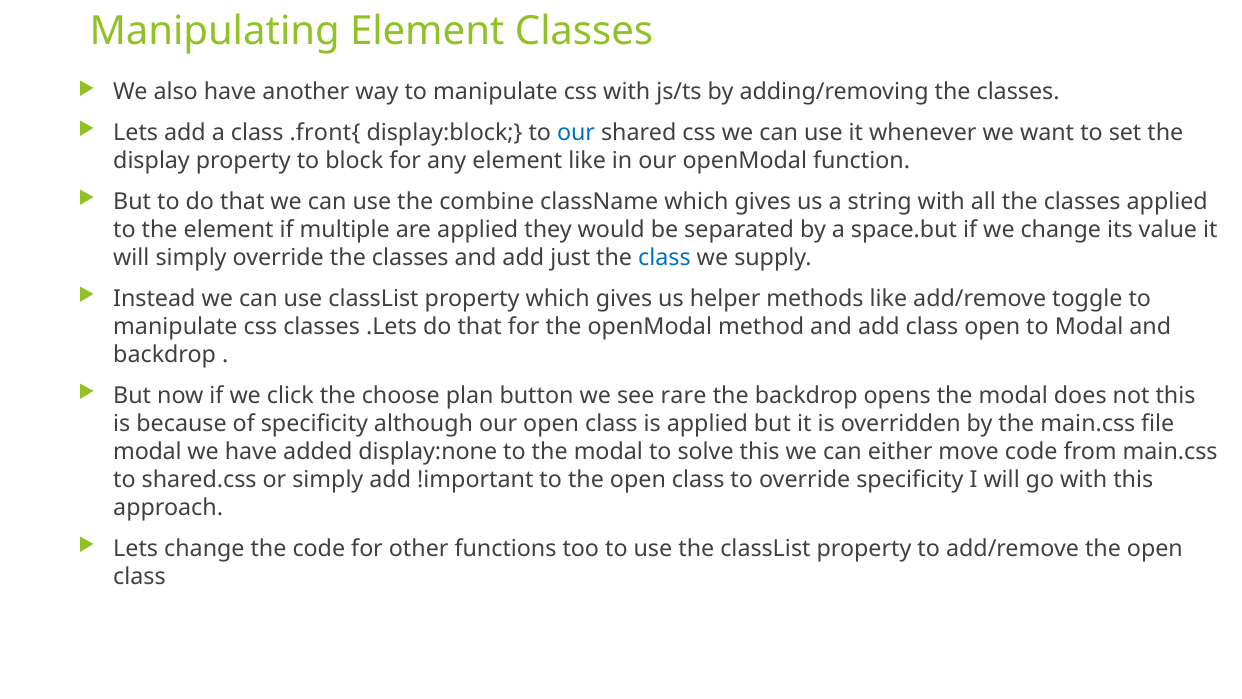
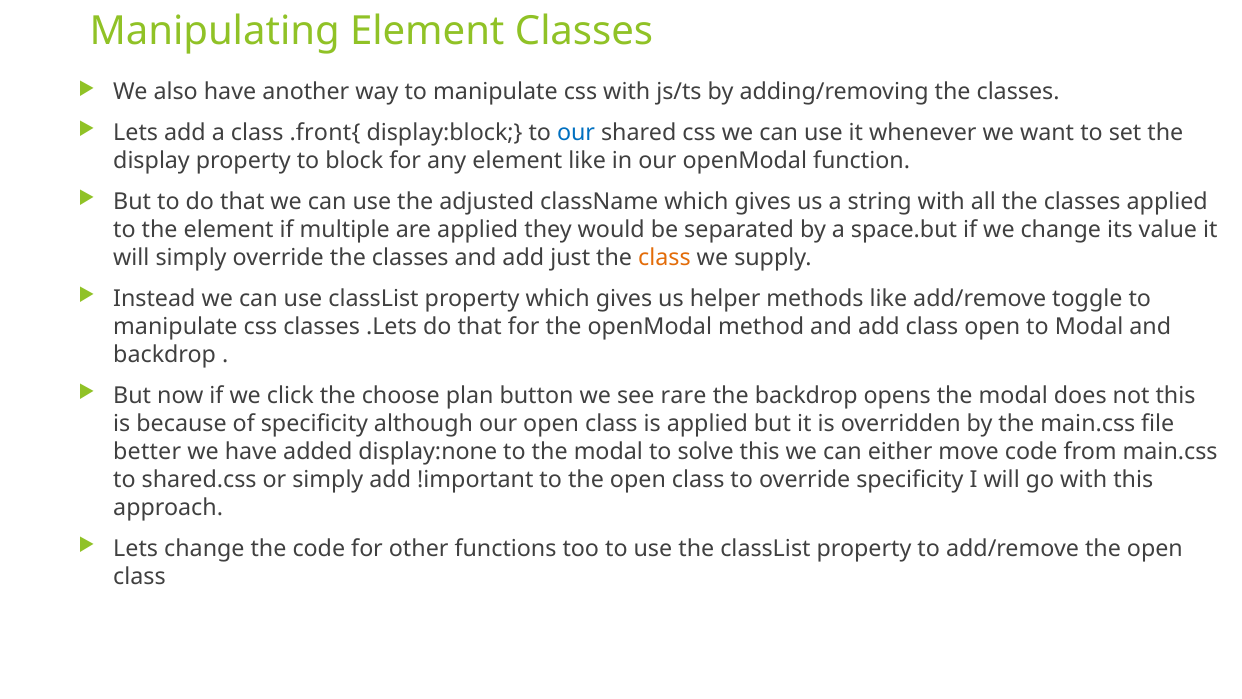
combine: combine -> adjusted
class at (664, 258) colour: blue -> orange
modal at (147, 451): modal -> better
